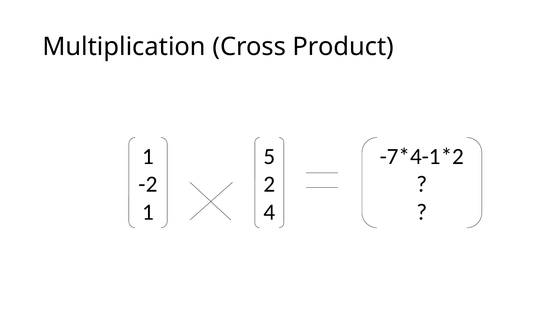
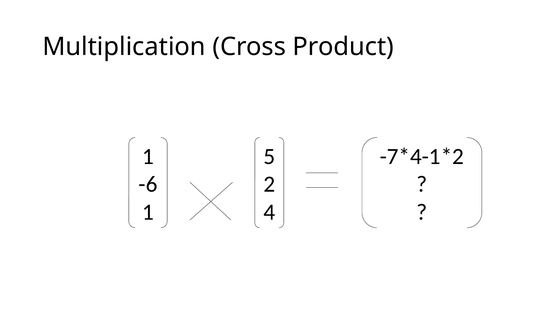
-2: -2 -> -6
